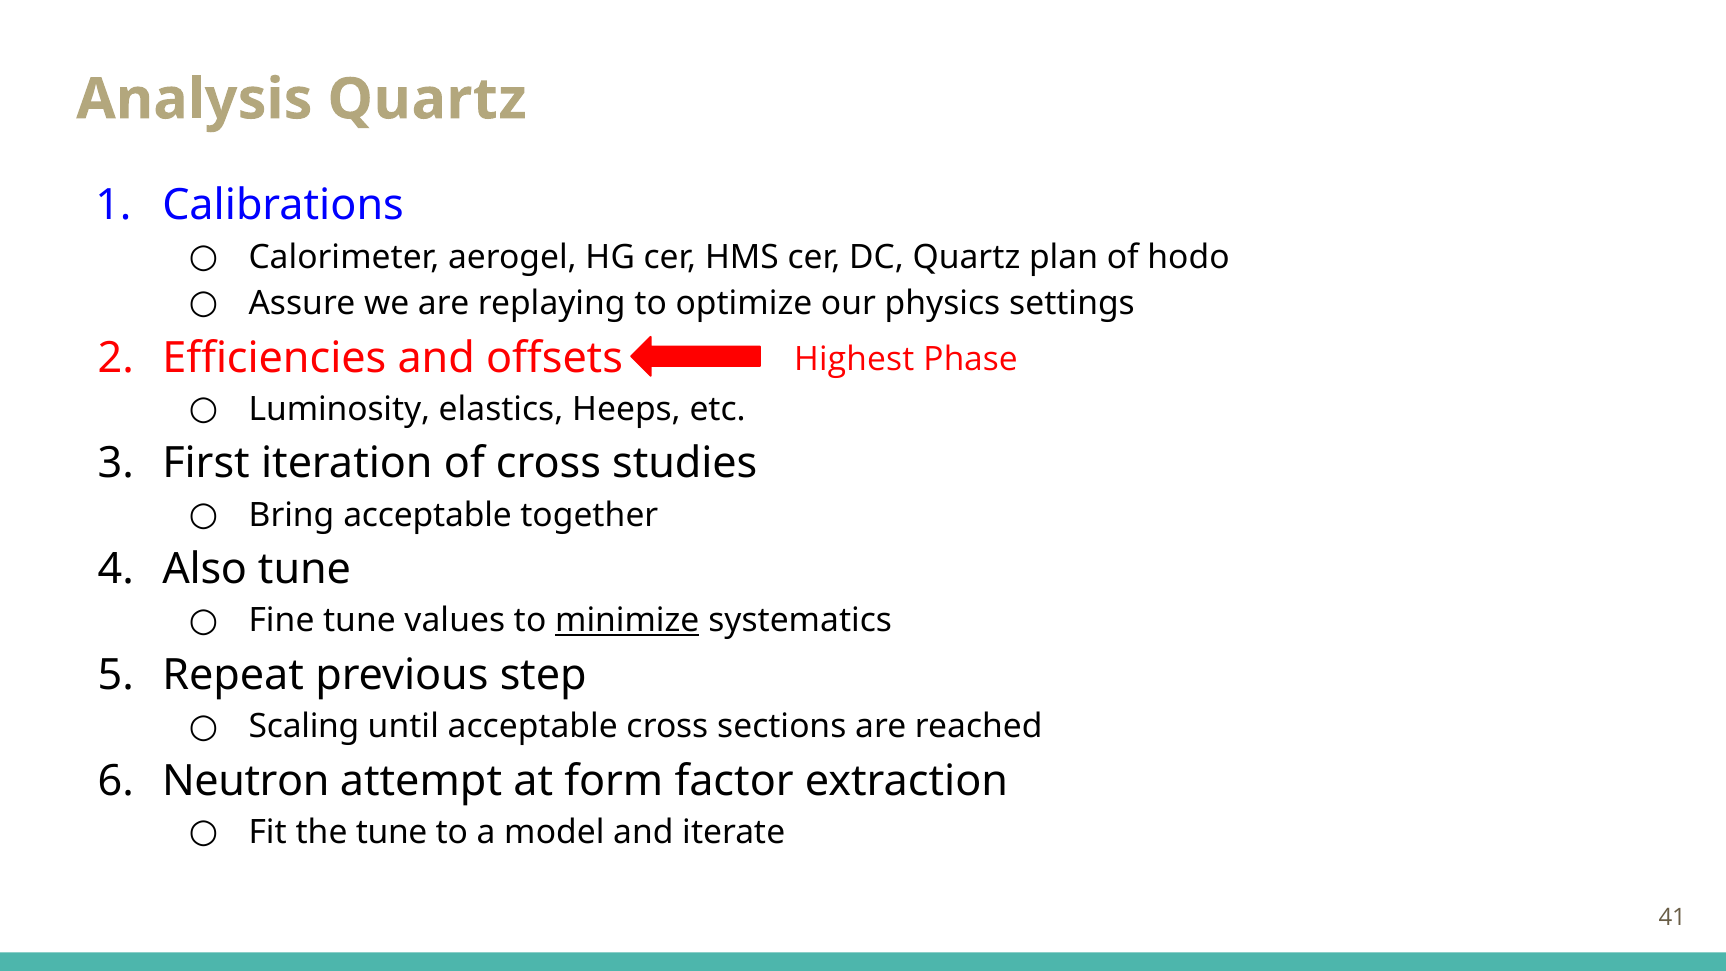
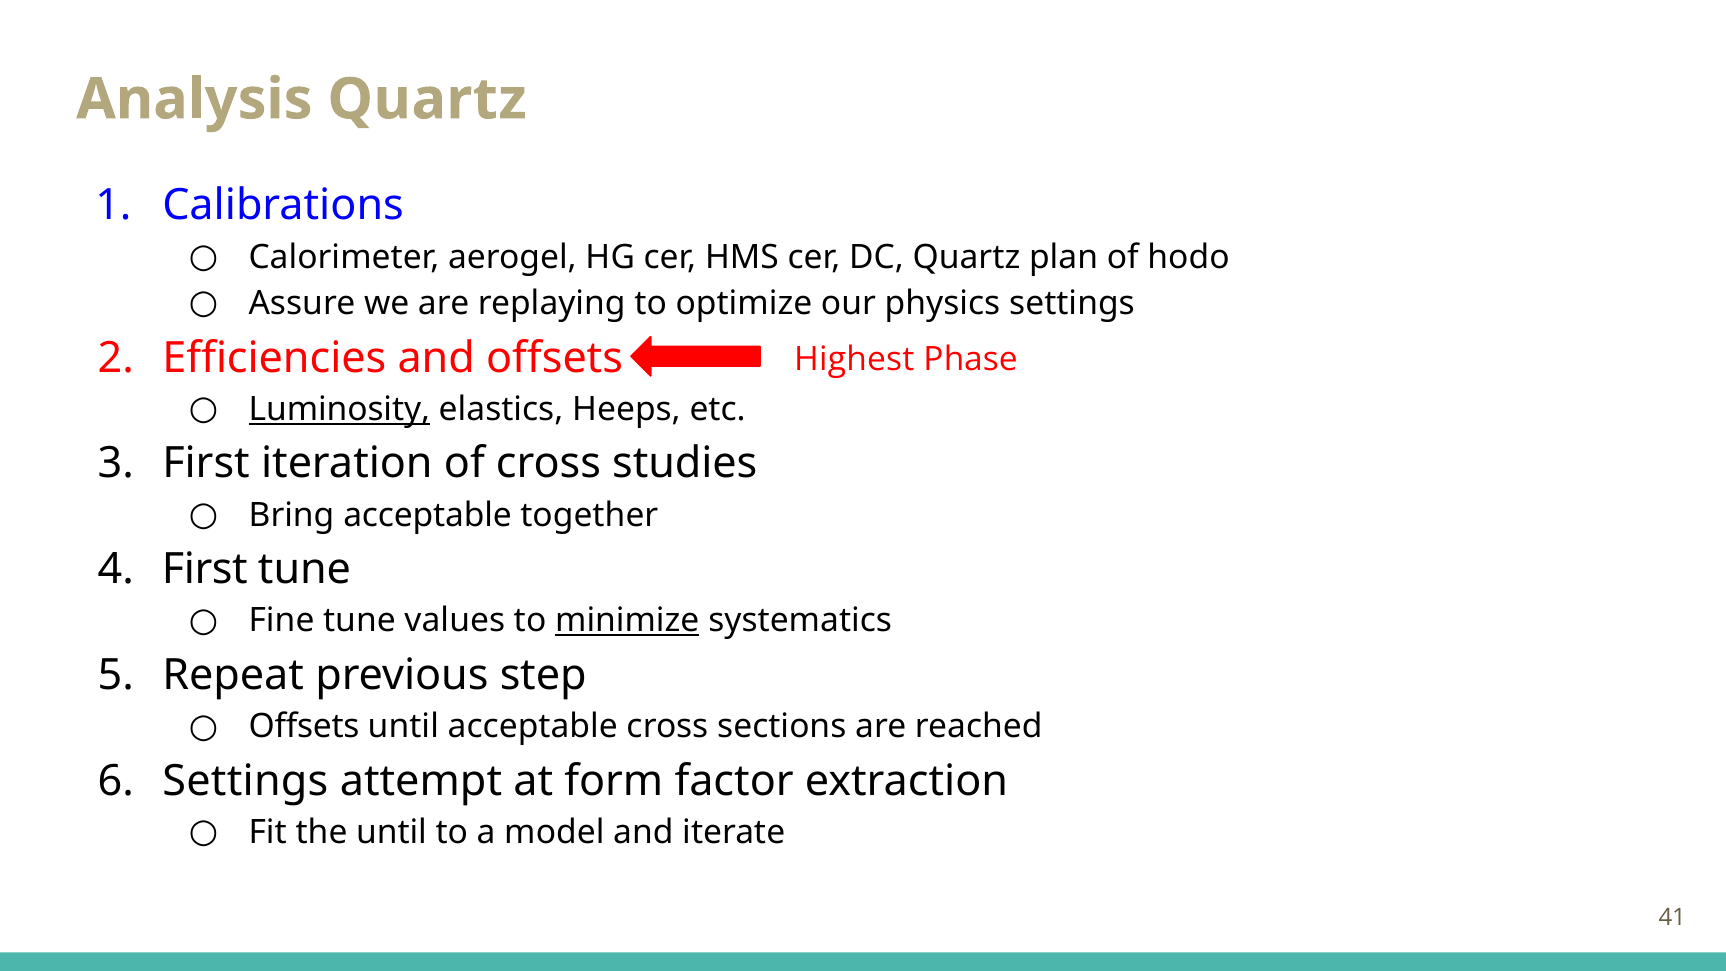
Luminosity underline: none -> present
Also at (205, 569): Also -> First
Scaling at (304, 726): Scaling -> Offsets
Neutron at (246, 781): Neutron -> Settings
the tune: tune -> until
